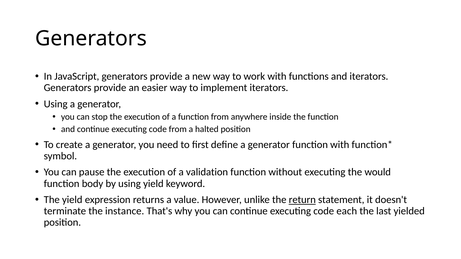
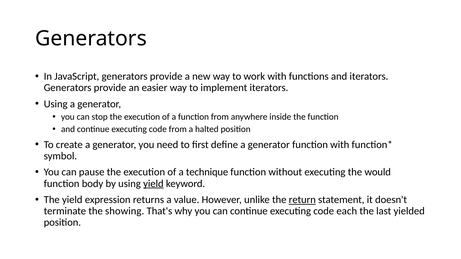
validation: validation -> technique
yield at (153, 184) underline: none -> present
instance: instance -> showing
